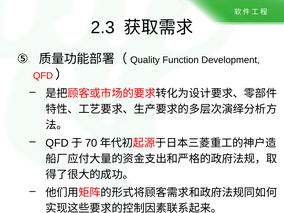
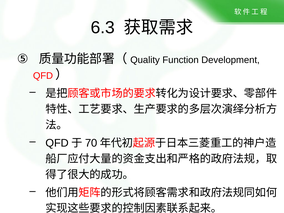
2.3: 2.3 -> 6.3
